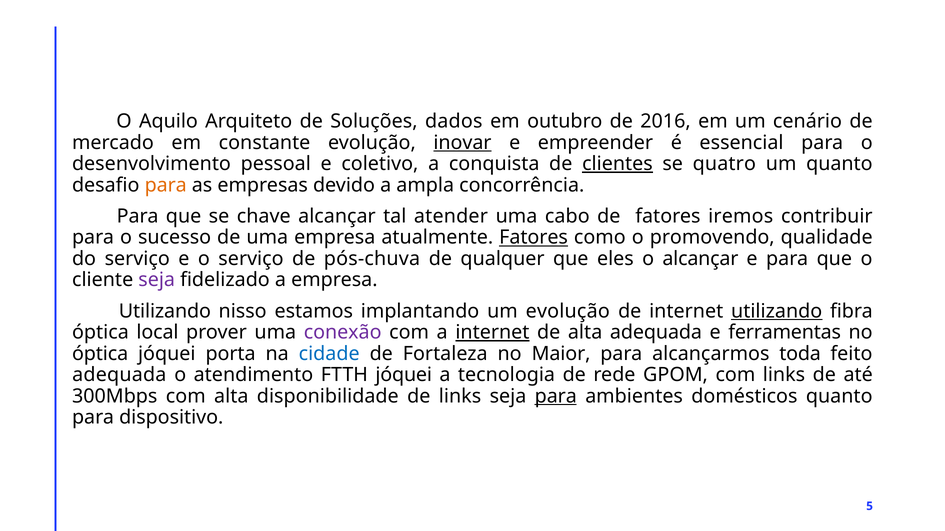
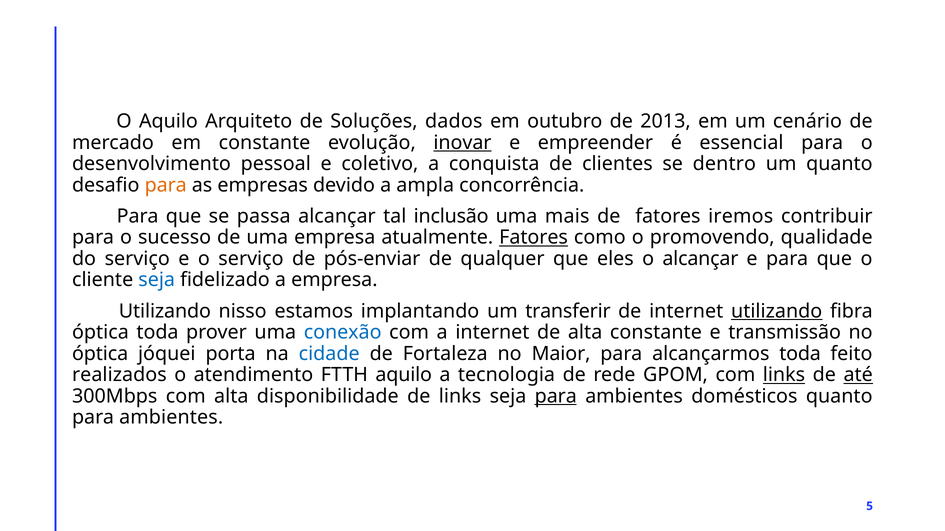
2016: 2016 -> 2013
clientes underline: present -> none
quatro: quatro -> dentro
chave: chave -> passa
atender: atender -> inclusão
cabo: cabo -> mais
pós-chuva: pós-chuva -> pós-enviar
seja at (157, 280) colour: purple -> blue
um evolução: evolução -> transferir
óptica local: local -> toda
conexão colour: purple -> blue
internet at (492, 333) underline: present -> none
alta adequada: adequada -> constante
ferramentas: ferramentas -> transmissão
adequada at (119, 375): adequada -> realizados
FTTH jóquei: jóquei -> aquilo
links at (784, 375) underline: none -> present
até underline: none -> present
dispositivo at (171, 418): dispositivo -> ambientes
